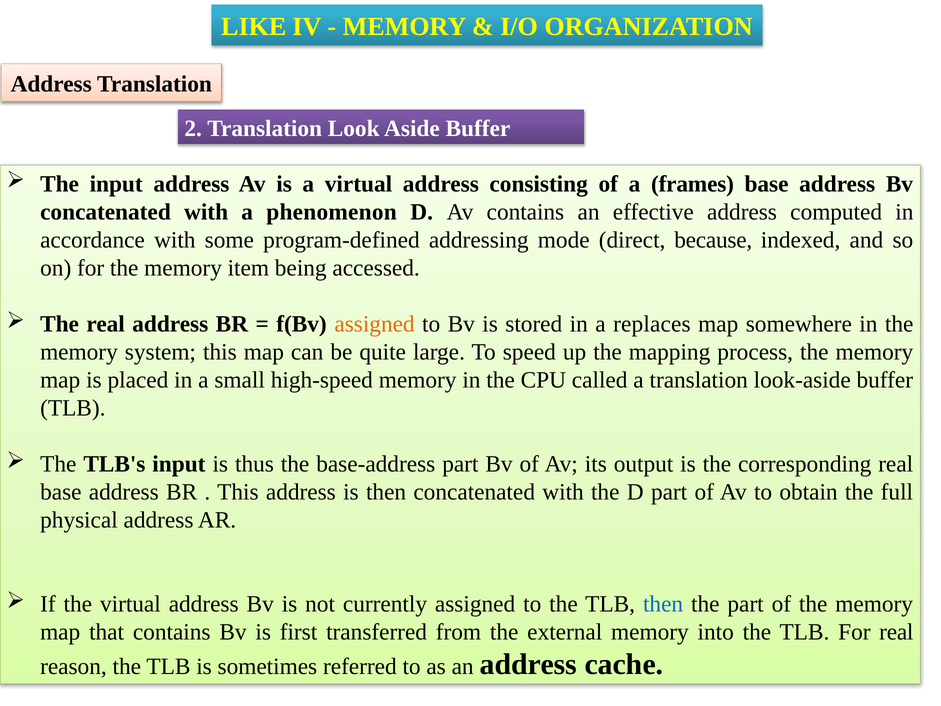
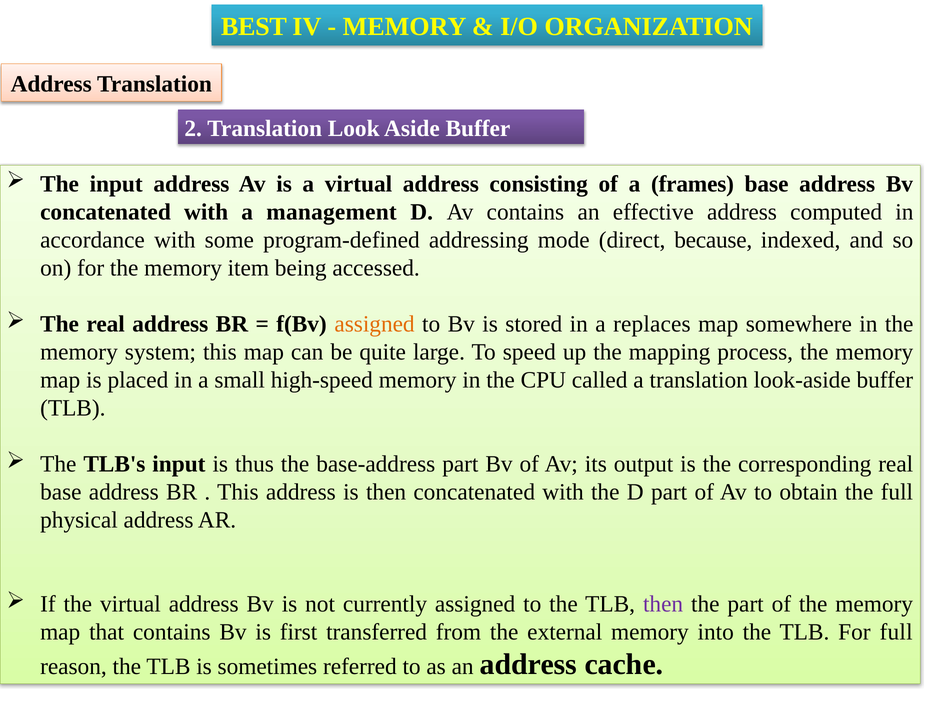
LIKE: LIKE -> BEST
phenomenon: phenomenon -> management
then at (663, 604) colour: blue -> purple
For real: real -> full
